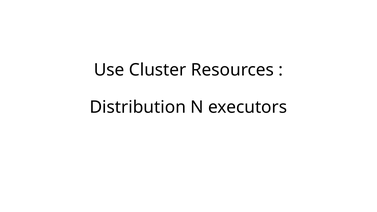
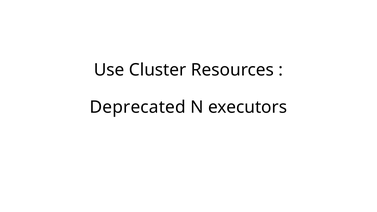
Distribution: Distribution -> Deprecated
